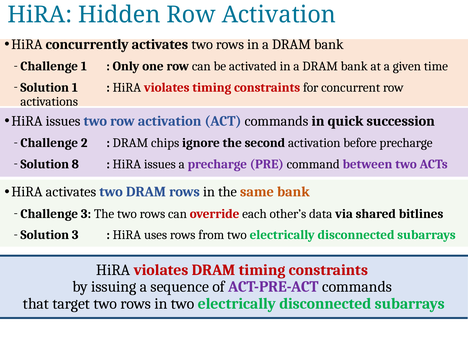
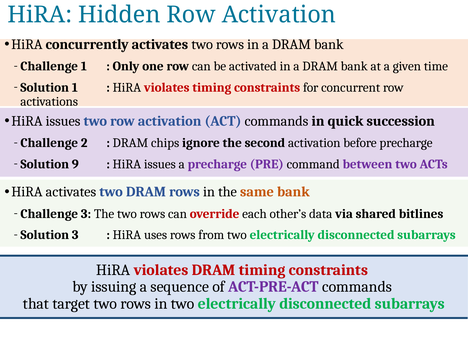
8: 8 -> 9
